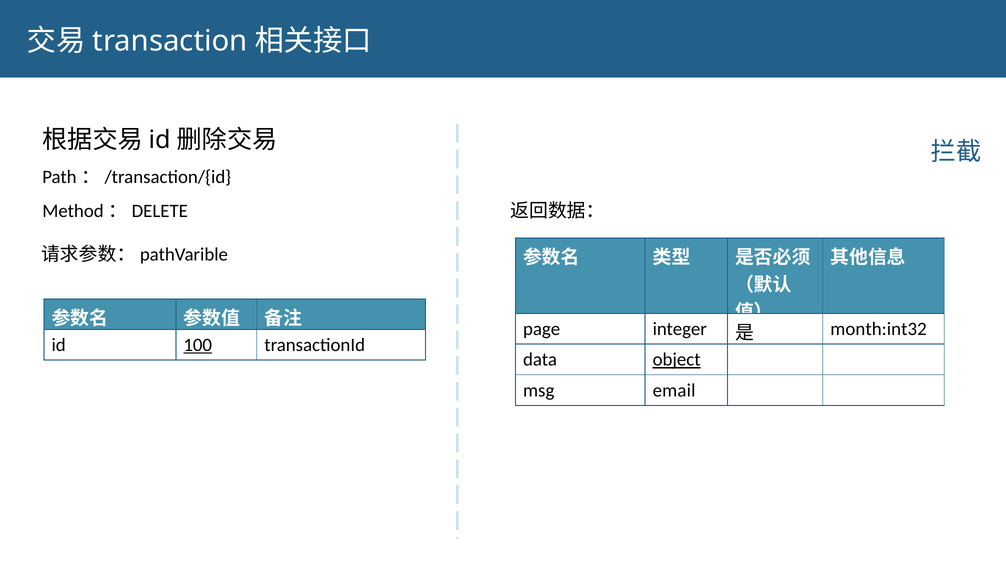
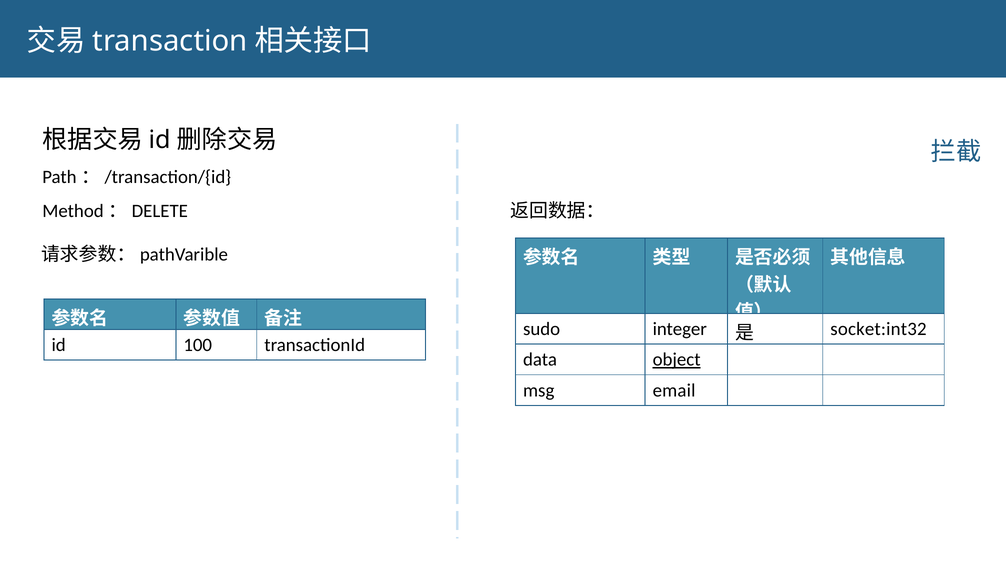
page: page -> sudo
month:int32: month:int32 -> socket:int32
100 underline: present -> none
